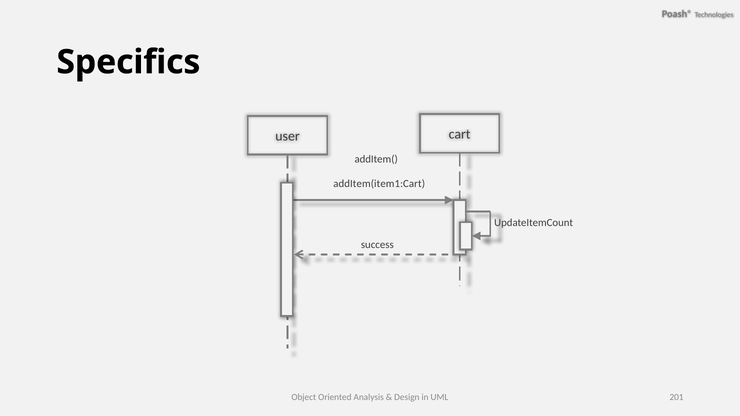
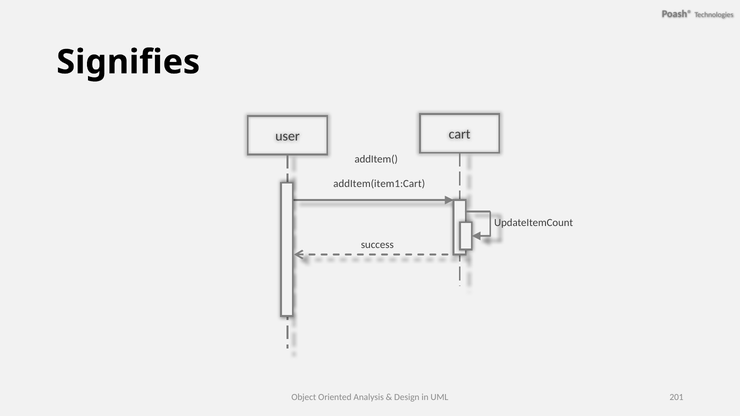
Specifics: Specifics -> Signifies
